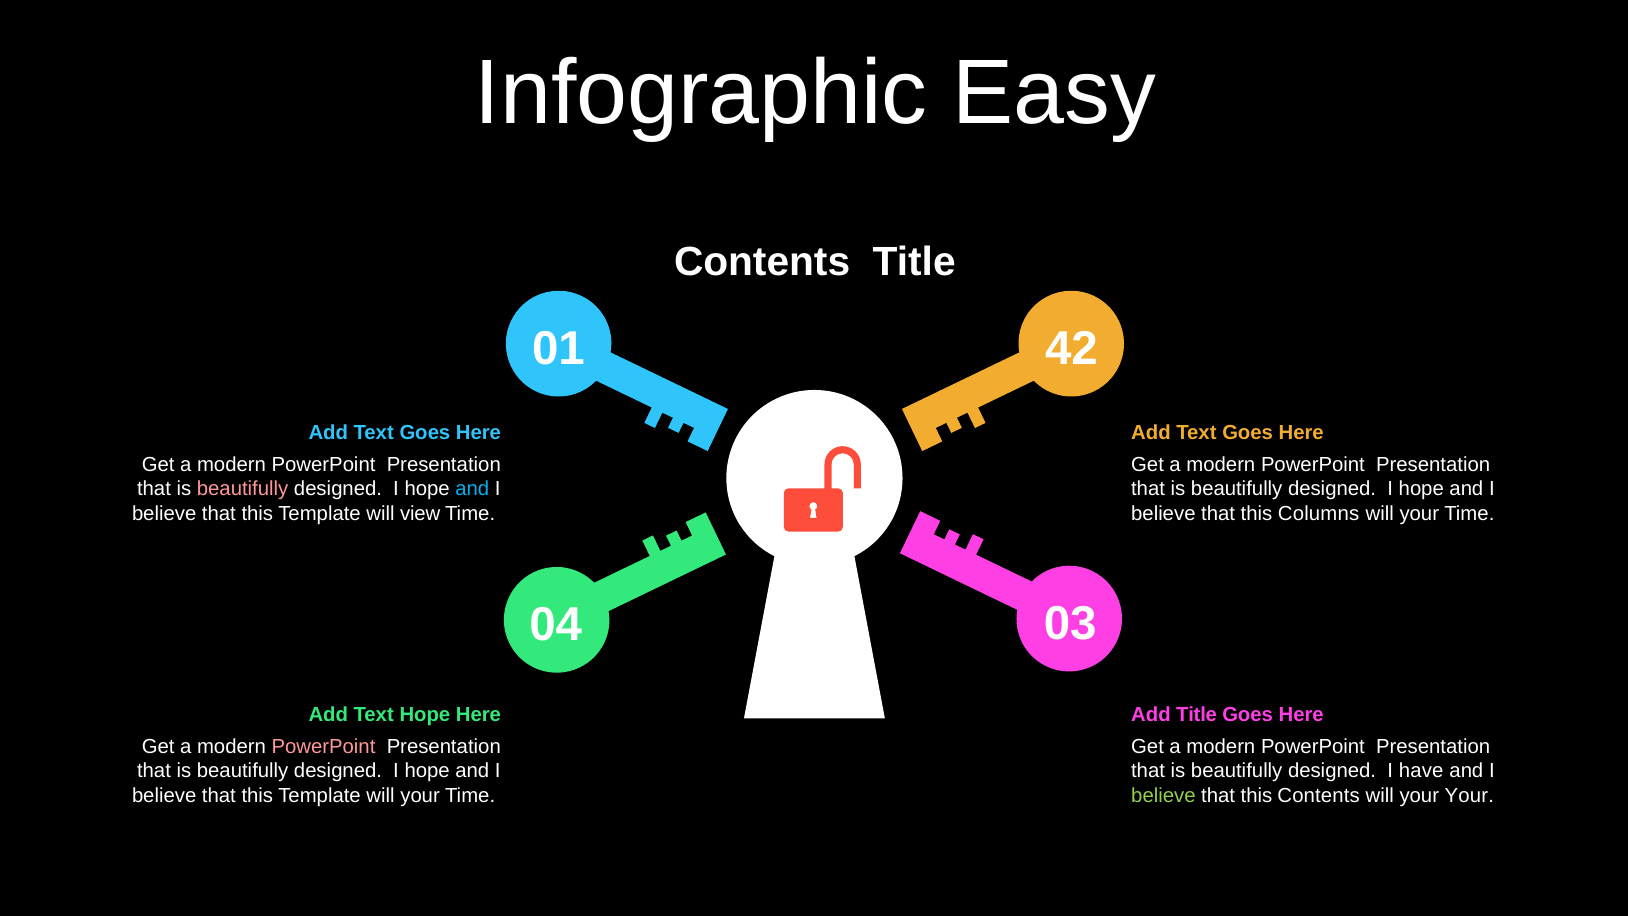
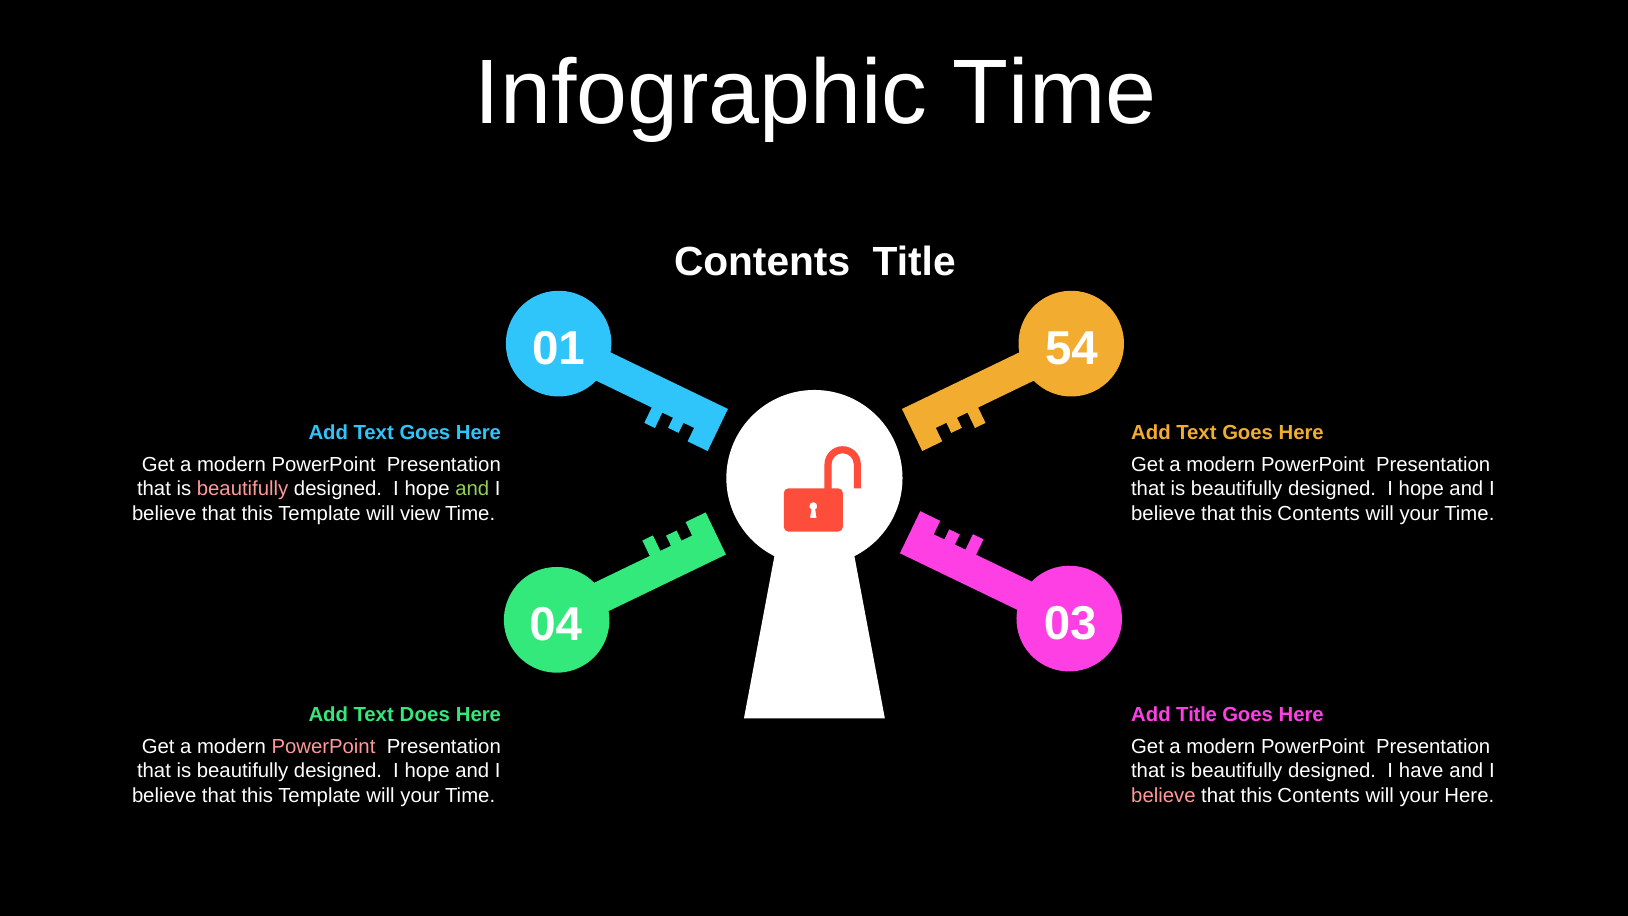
Infographic Easy: Easy -> Time
42: 42 -> 54
and at (472, 489) colour: light blue -> light green
Columns at (1319, 514): Columns -> Contents
Text Hope: Hope -> Does
believe at (1163, 795) colour: light green -> pink
your Your: Your -> Here
